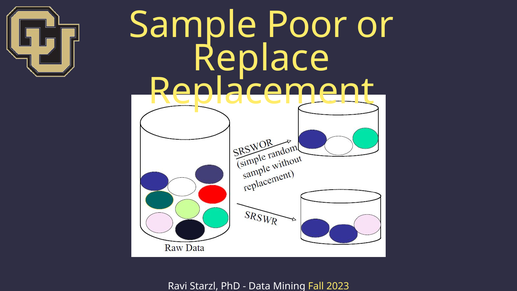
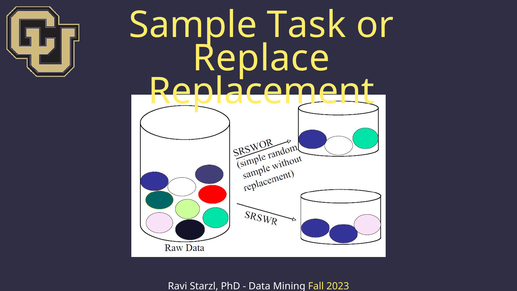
Poor: Poor -> Task
